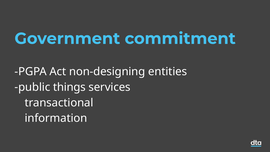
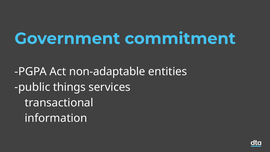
non-designing: non-designing -> non-adaptable
